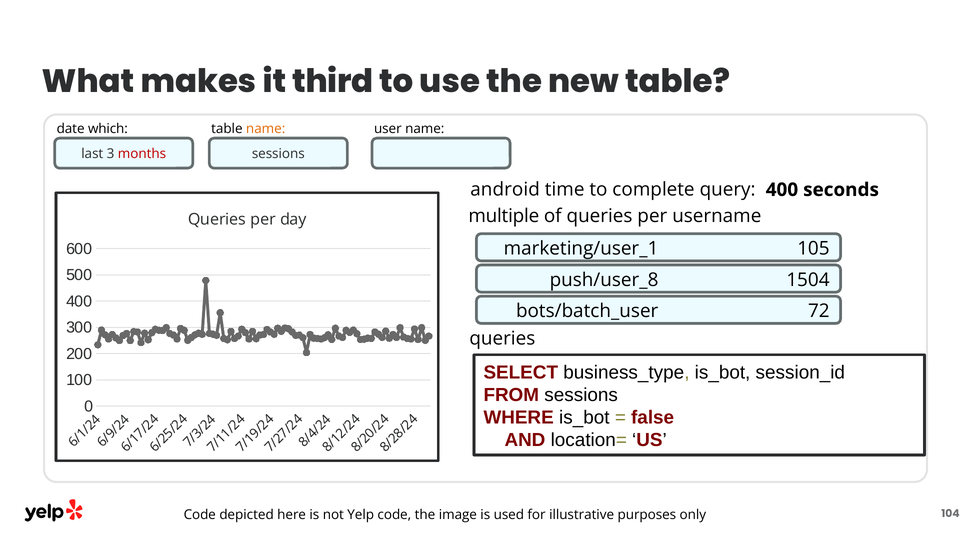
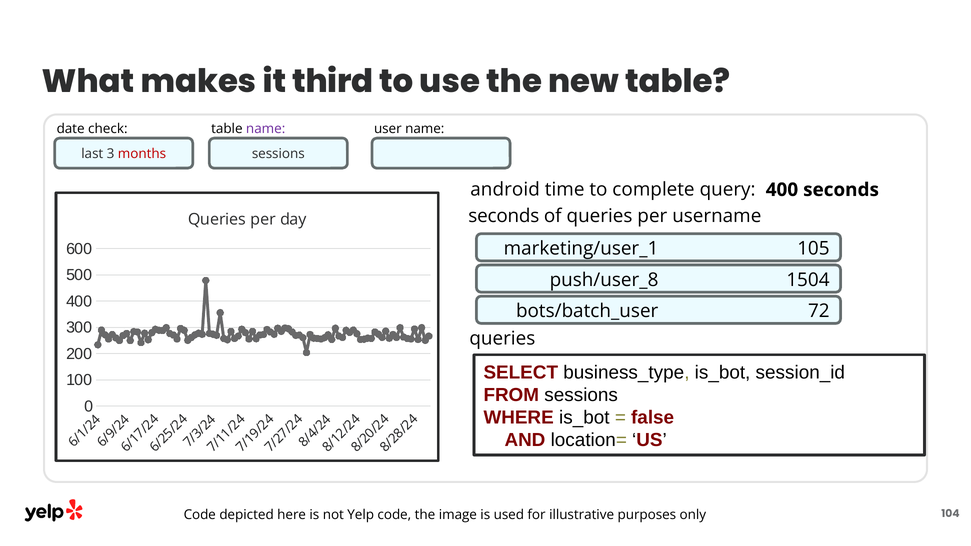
which: which -> check
name at (266, 129) colour: orange -> purple
multiple at (504, 216): multiple -> seconds
